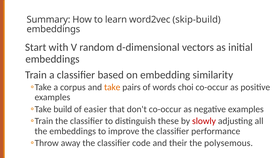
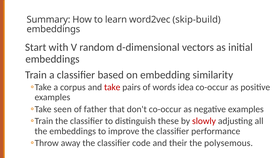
take colour: orange -> red
choi: choi -> idea
build: build -> seen
easier: easier -> father
